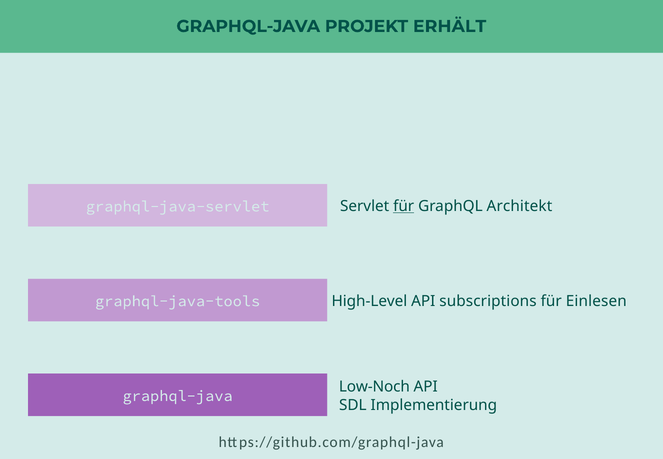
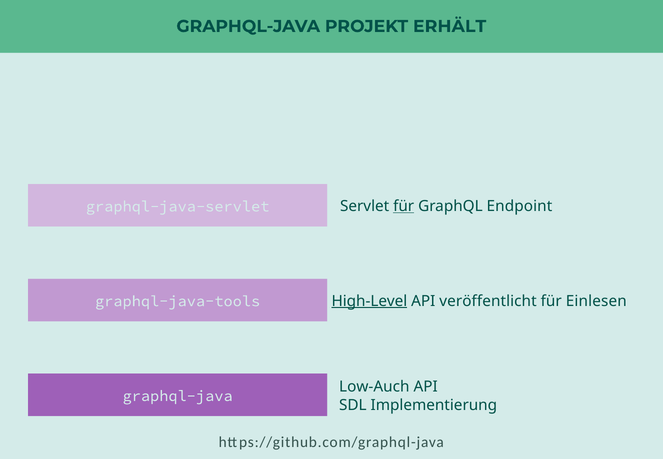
Architekt: Architekt -> Endpoint
High-Level underline: none -> present
subscriptions: subscriptions -> veröffentlicht
Low-Noch: Low-Noch -> Low-Auch
